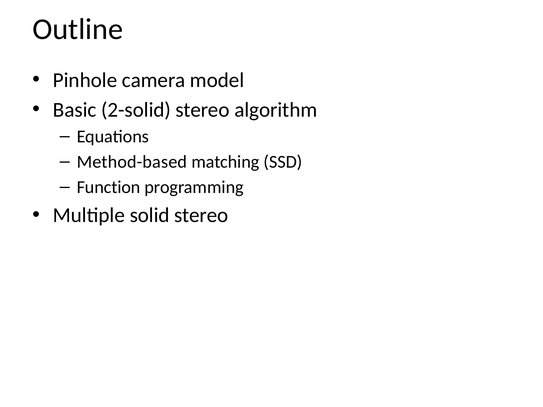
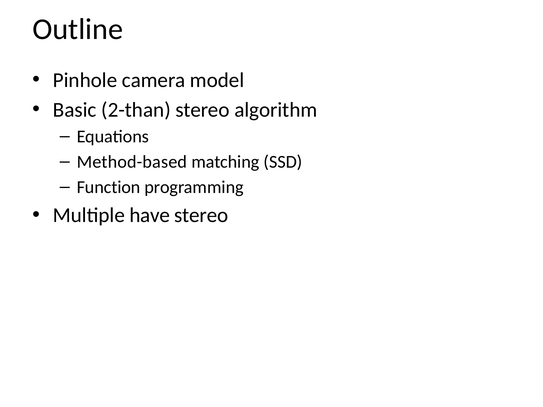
2-solid: 2-solid -> 2-than
solid: solid -> have
